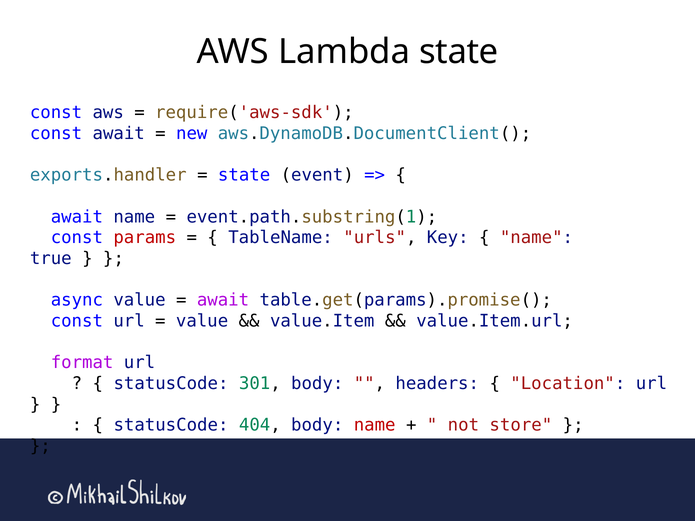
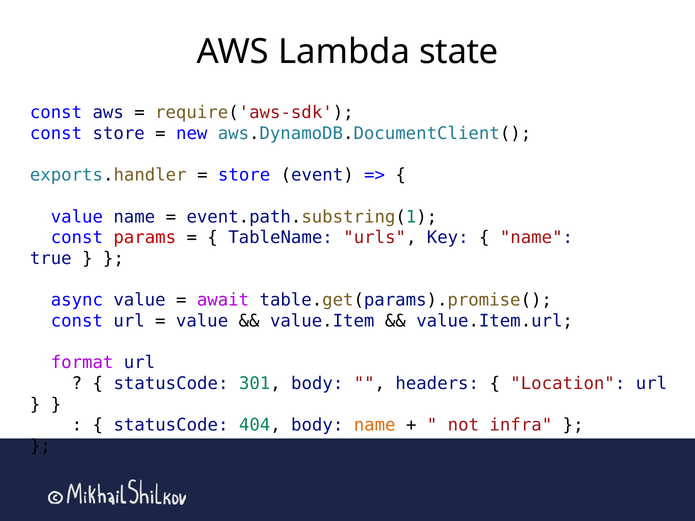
const await: await -> store
state at (244, 175): state -> store
await at (77, 217): await -> value
name at (375, 425) colour: red -> orange
store: store -> infra
